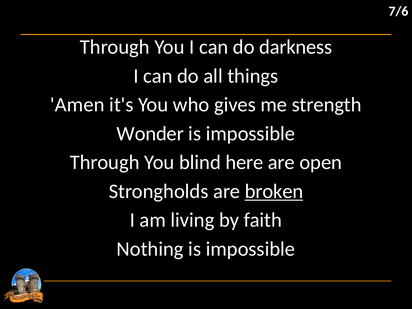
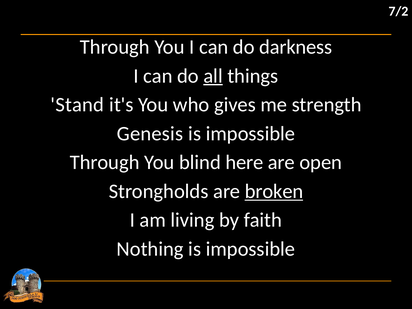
7/6: 7/6 -> 7/2
all underline: none -> present
Amen: Amen -> Stand
Wonder: Wonder -> Genesis
